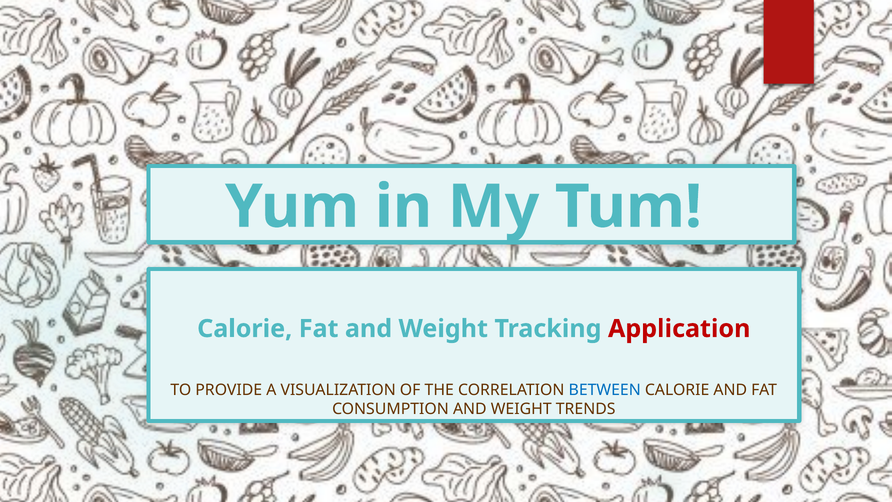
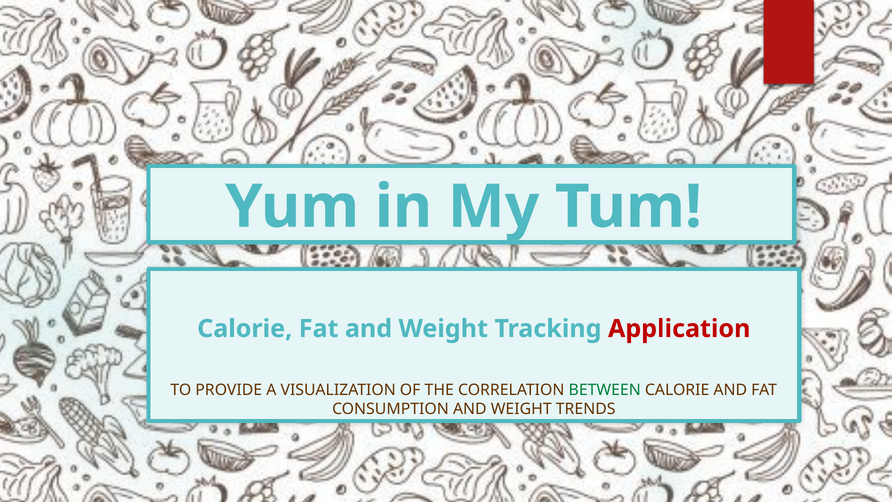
BETWEEN colour: blue -> green
